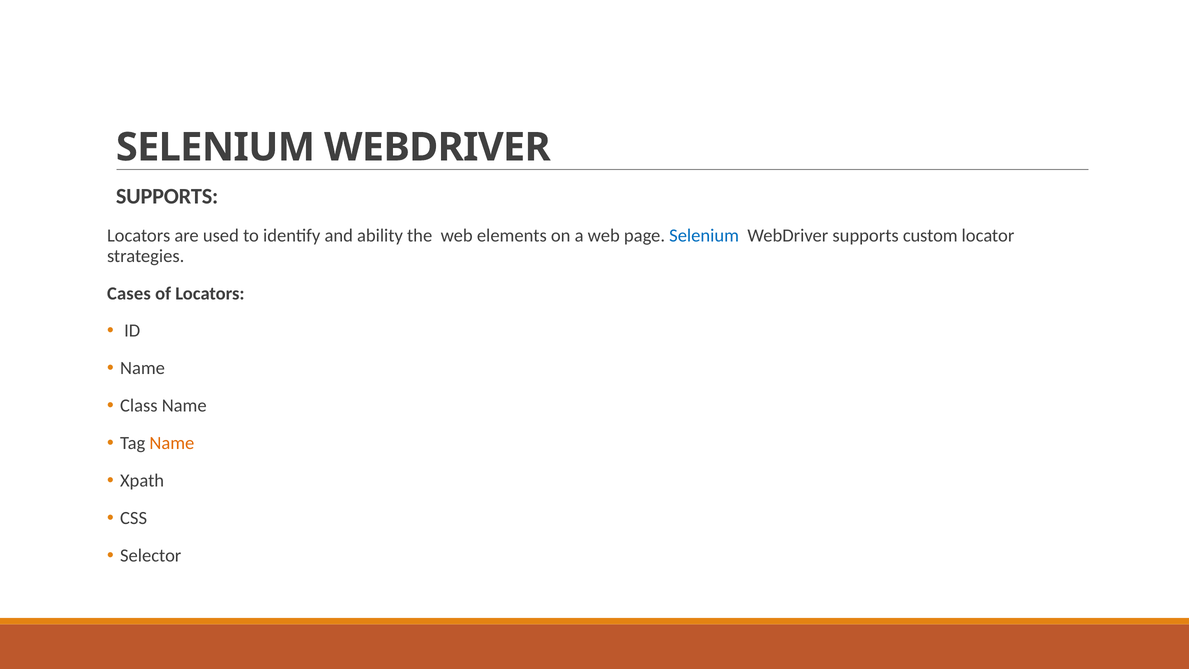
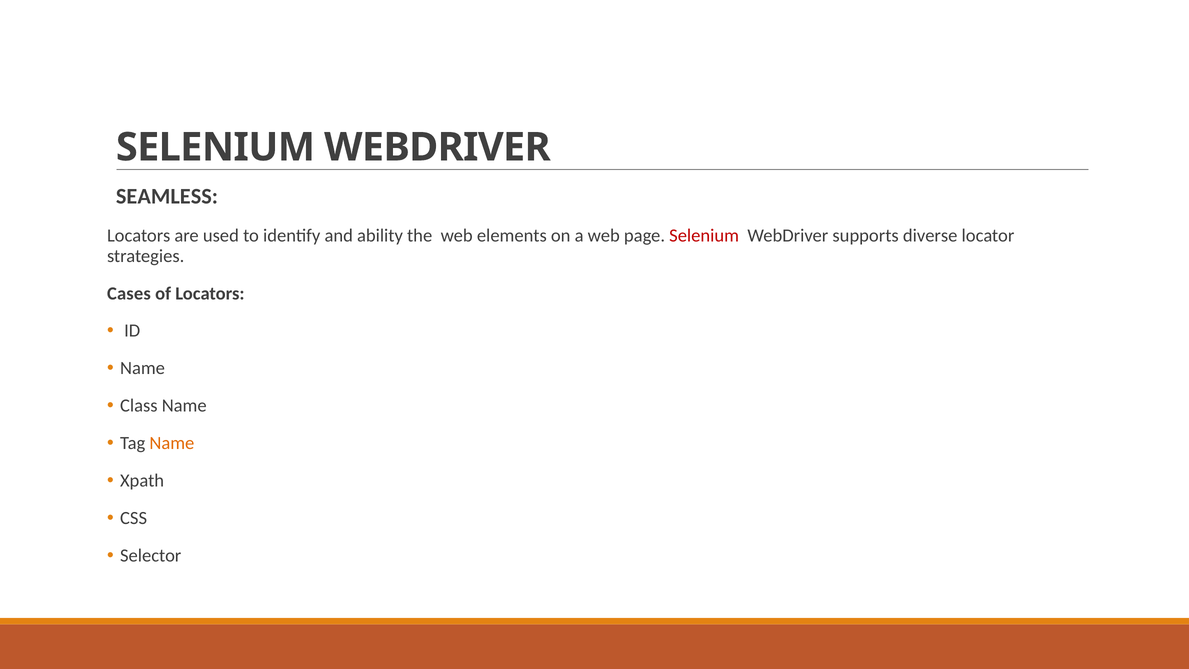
SUPPORTS at (167, 196): SUPPORTS -> SEAMLESS
Selenium at (704, 236) colour: blue -> red
custom: custom -> diverse
